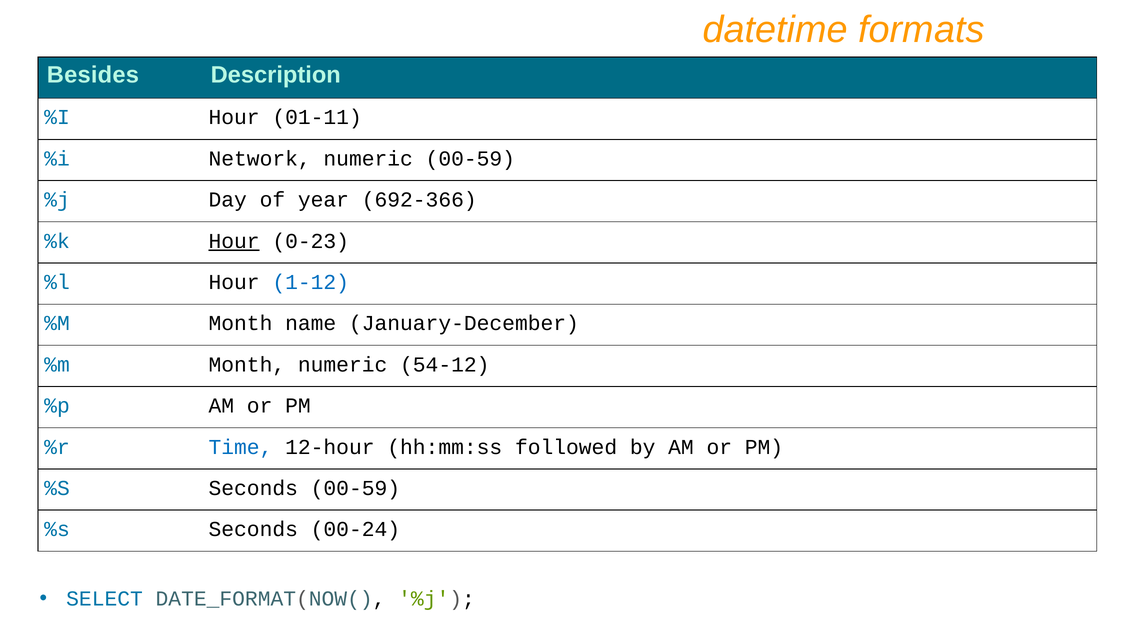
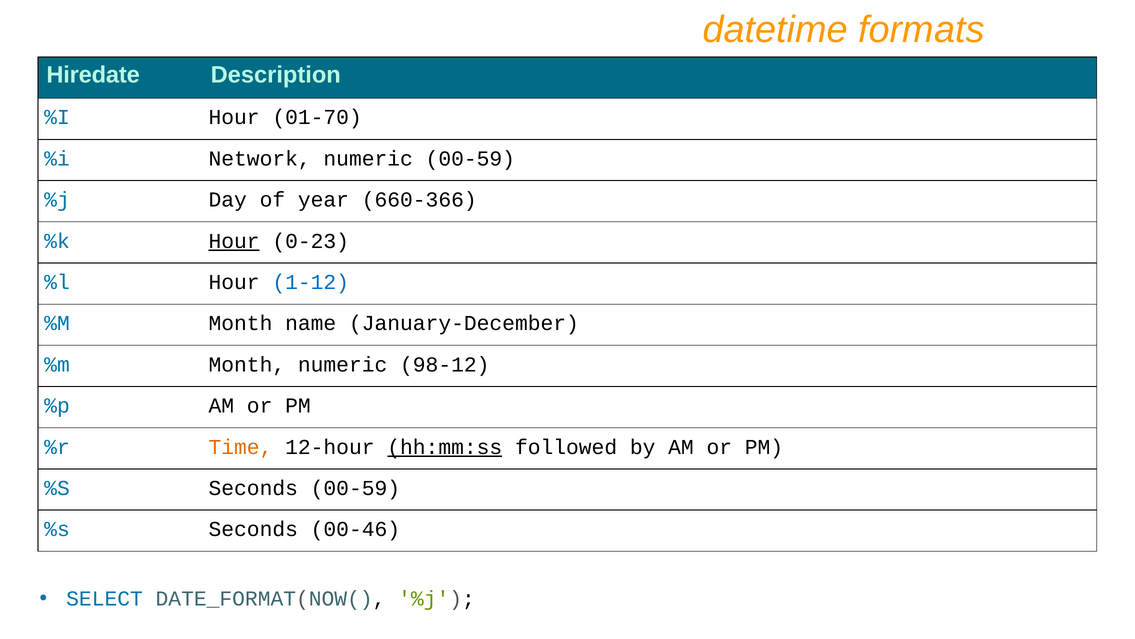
Besides: Besides -> Hiredate
01-11: 01-11 -> 01-70
692-366: 692-366 -> 660-366
54-12: 54-12 -> 98-12
Time colour: blue -> orange
hh:mm:ss underline: none -> present
00-24: 00-24 -> 00-46
